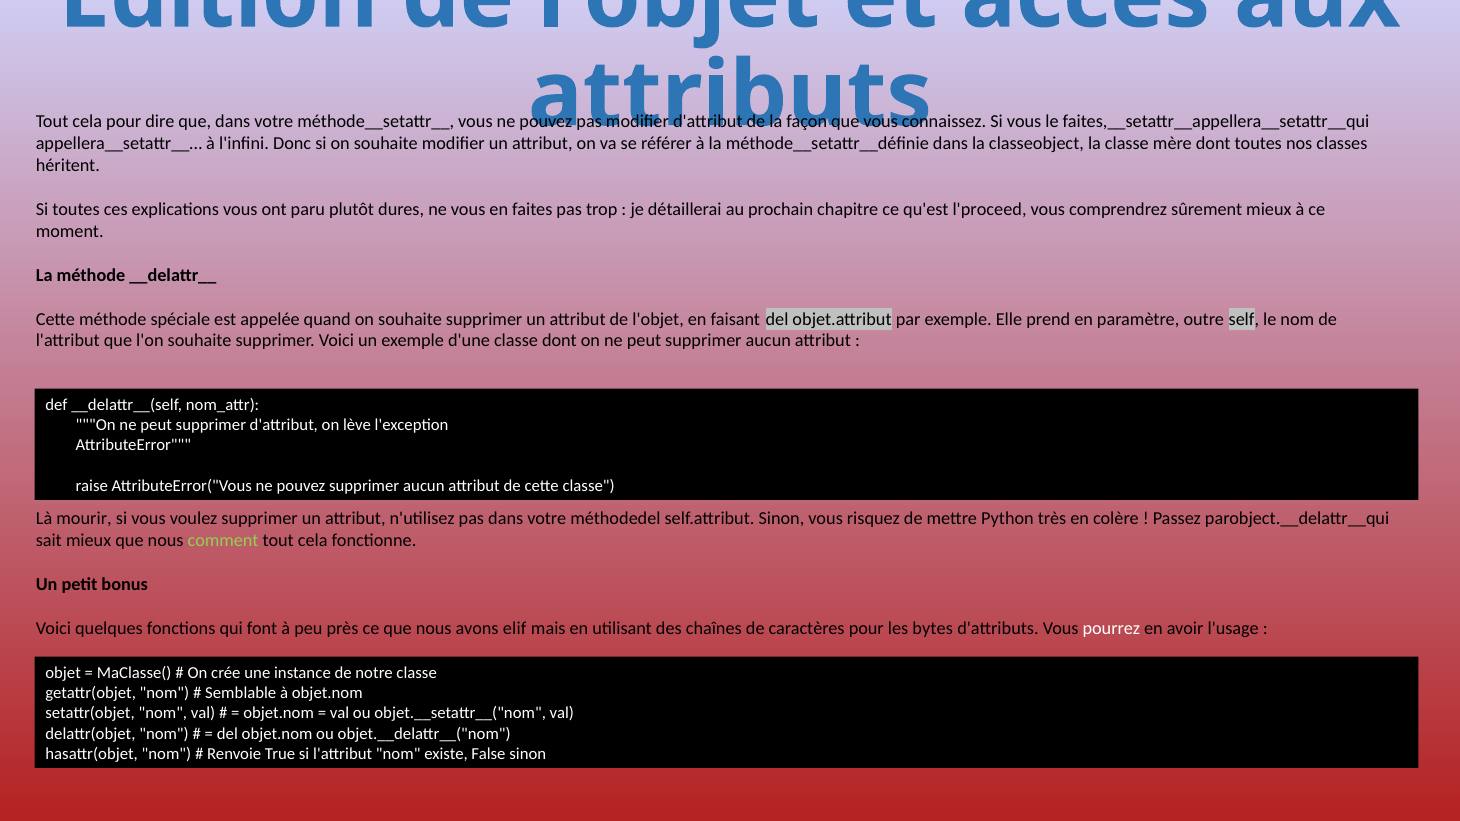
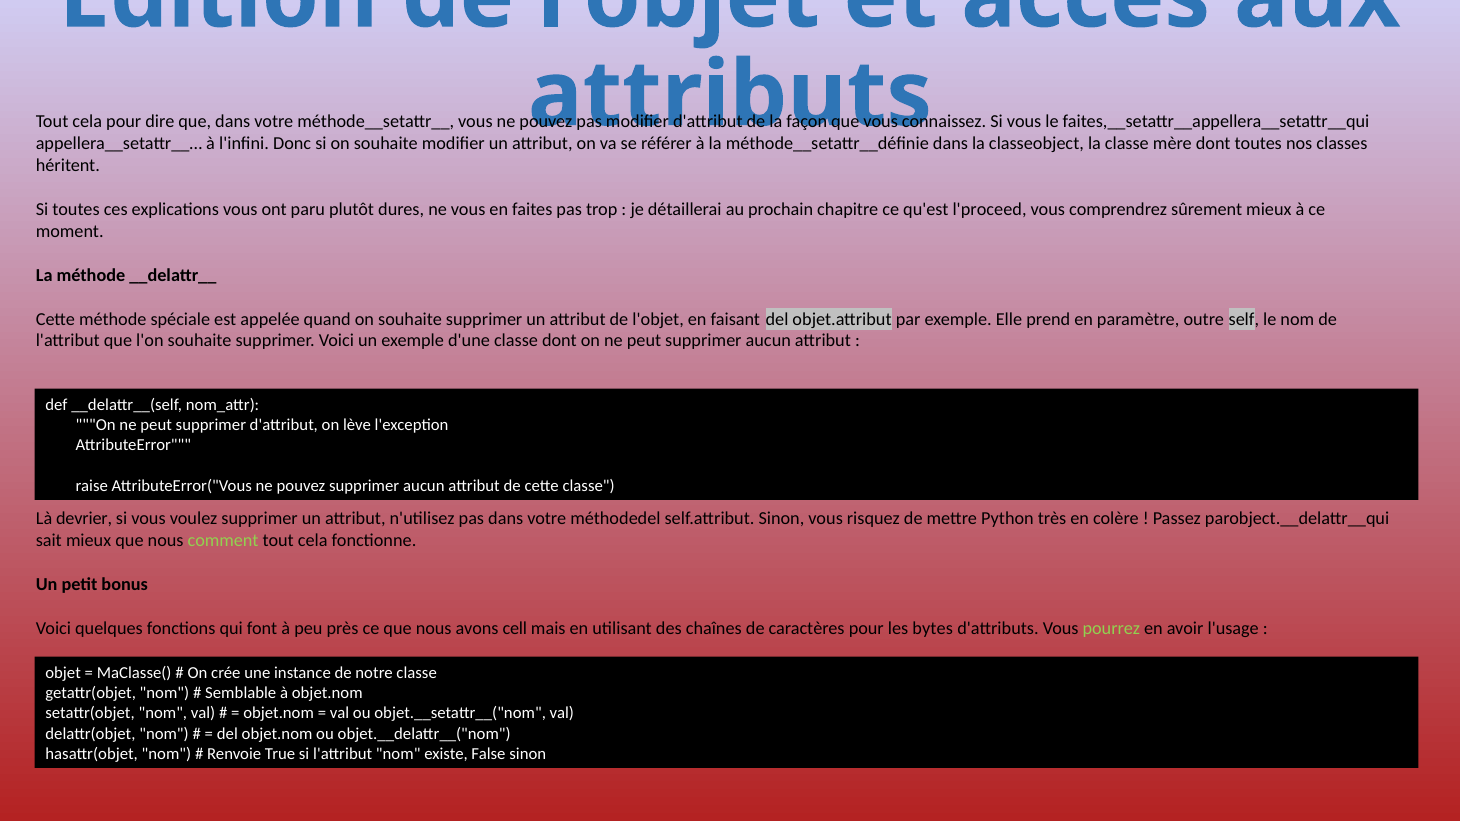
mourir: mourir -> devrier
elif: elif -> cell
pourrez colour: white -> light green
